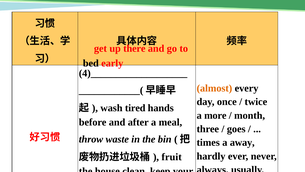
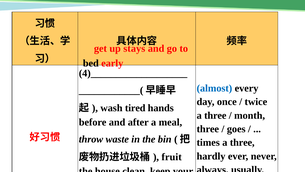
there: there -> stays
almost colour: orange -> blue
more at (215, 115): more -> three
times a away: away -> three
